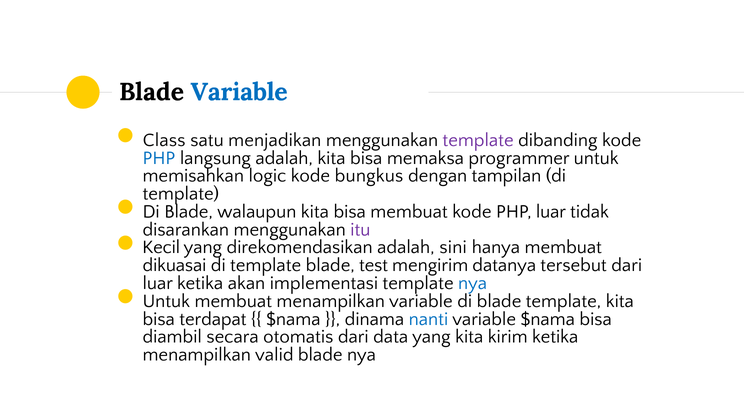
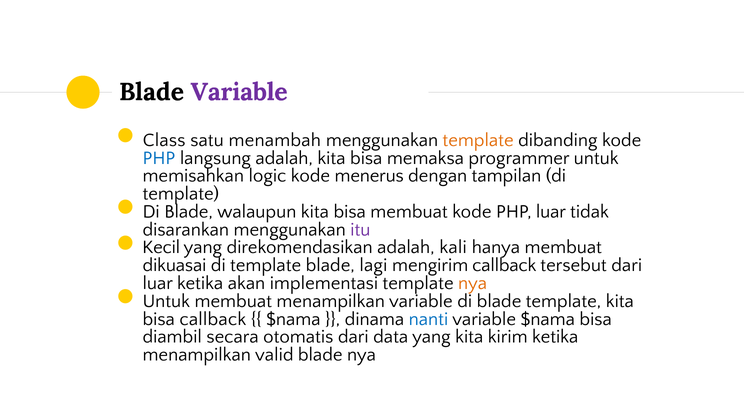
Variable at (239, 92) colour: blue -> purple
menjadikan: menjadikan -> menambah
template at (478, 140) colour: purple -> orange
bungkus: bungkus -> menerus
sini: sini -> kali
test: test -> lagi
mengirim datanya: datanya -> callback
nya at (473, 283) colour: blue -> orange
bisa terdapat: terdapat -> callback
